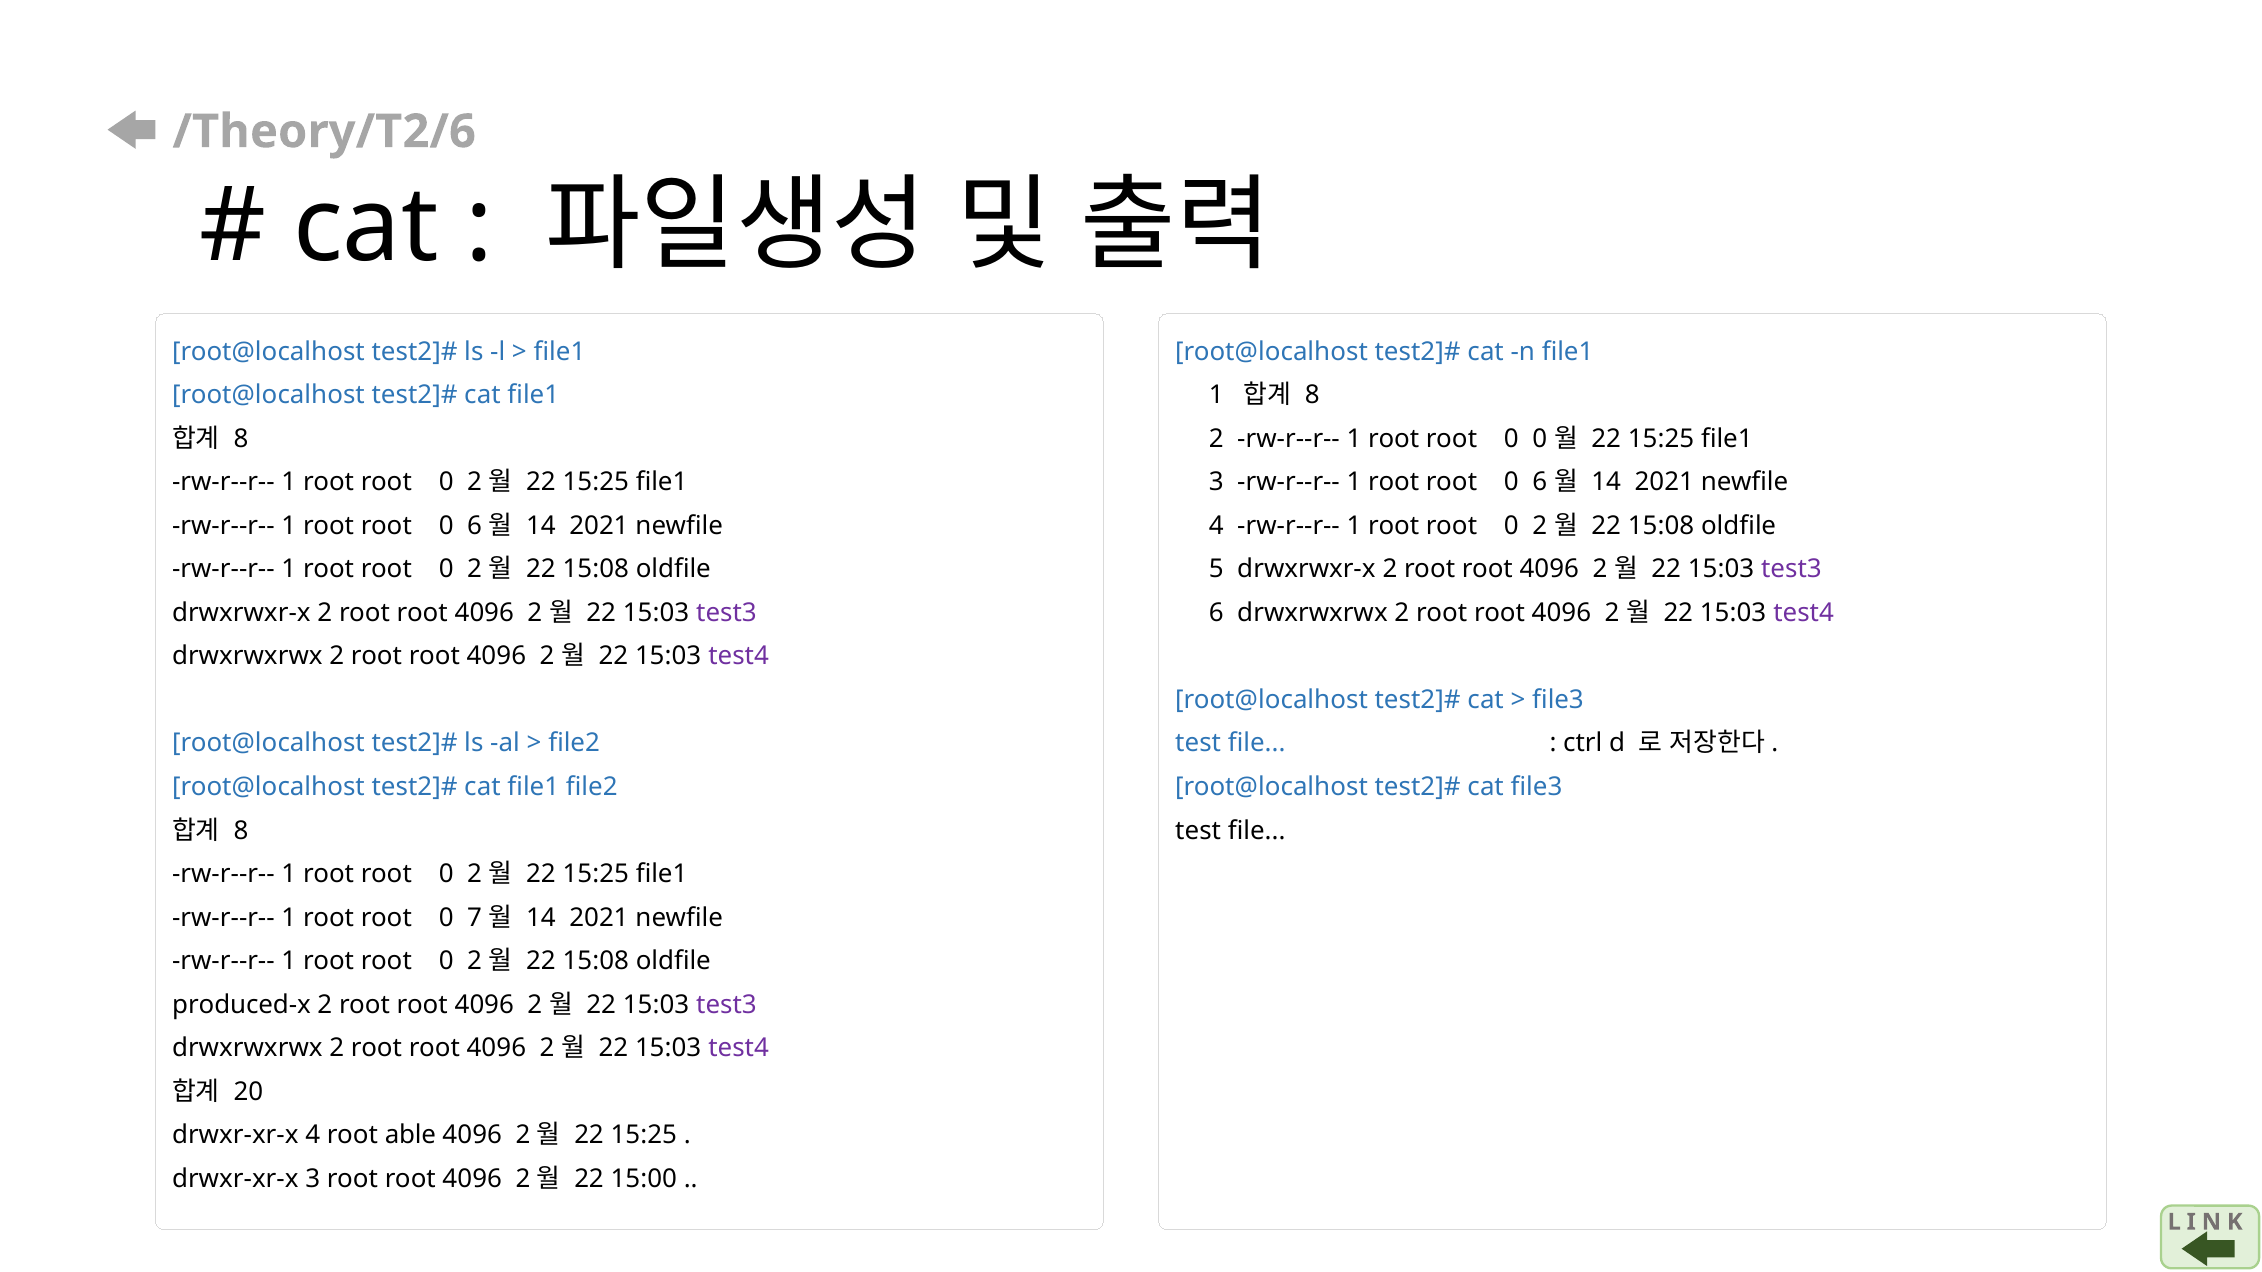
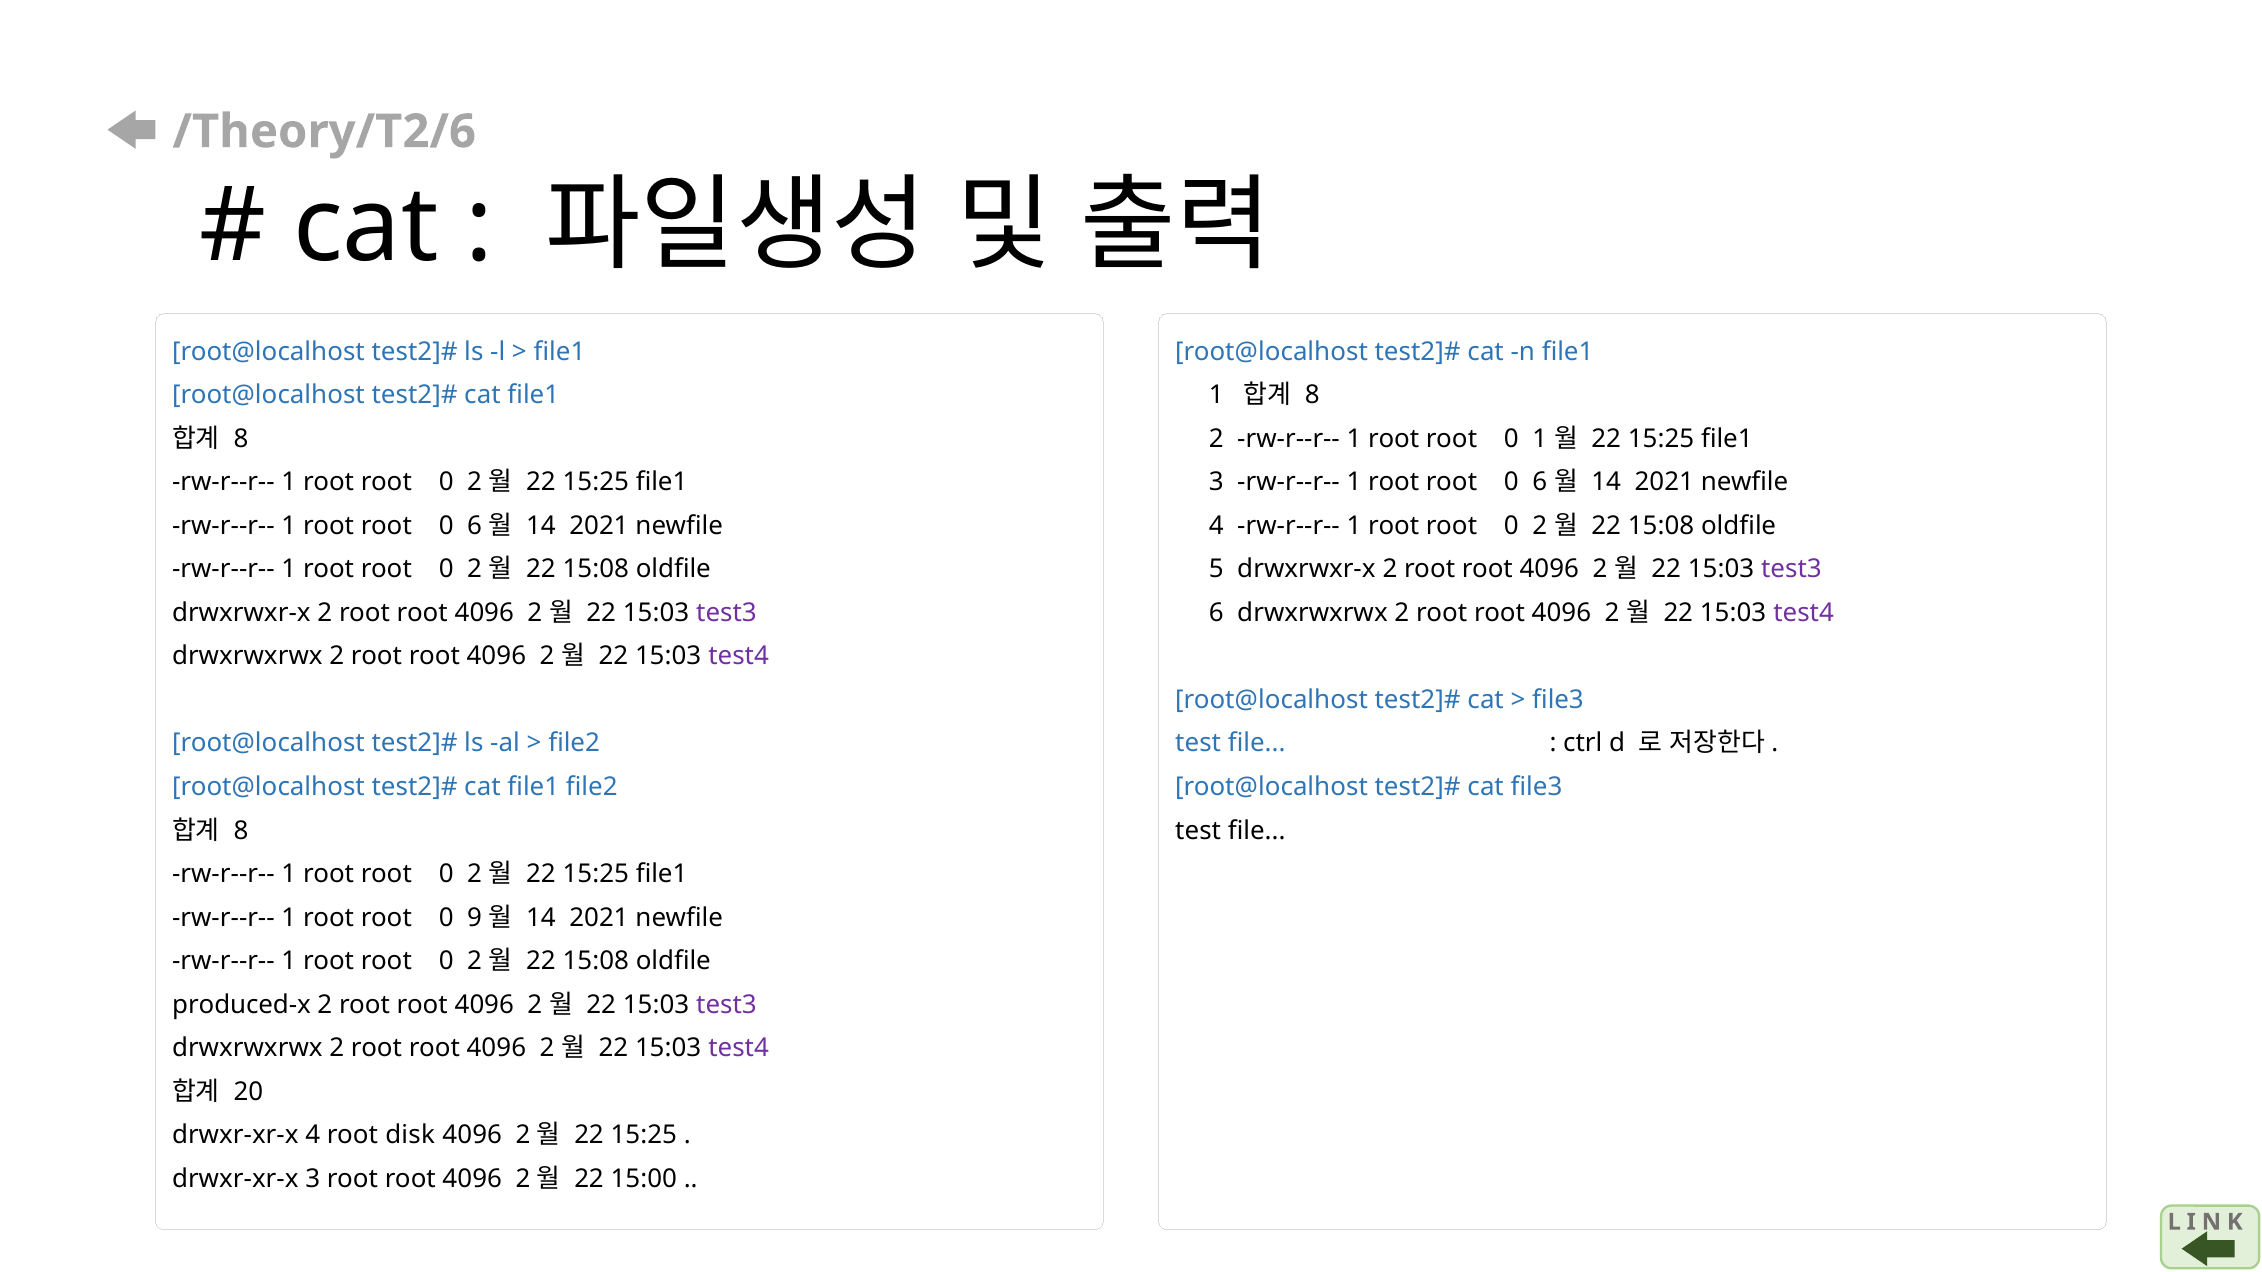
0 0: 0 -> 1
7: 7 -> 9
able: able -> disk
